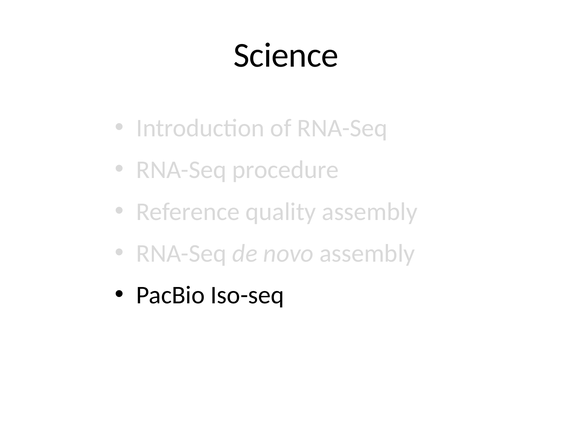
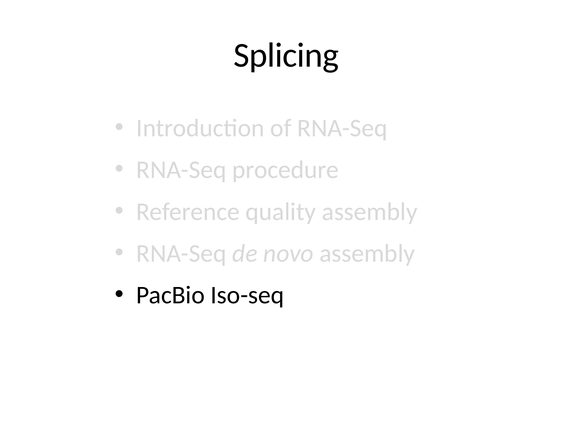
Science: Science -> Splicing
